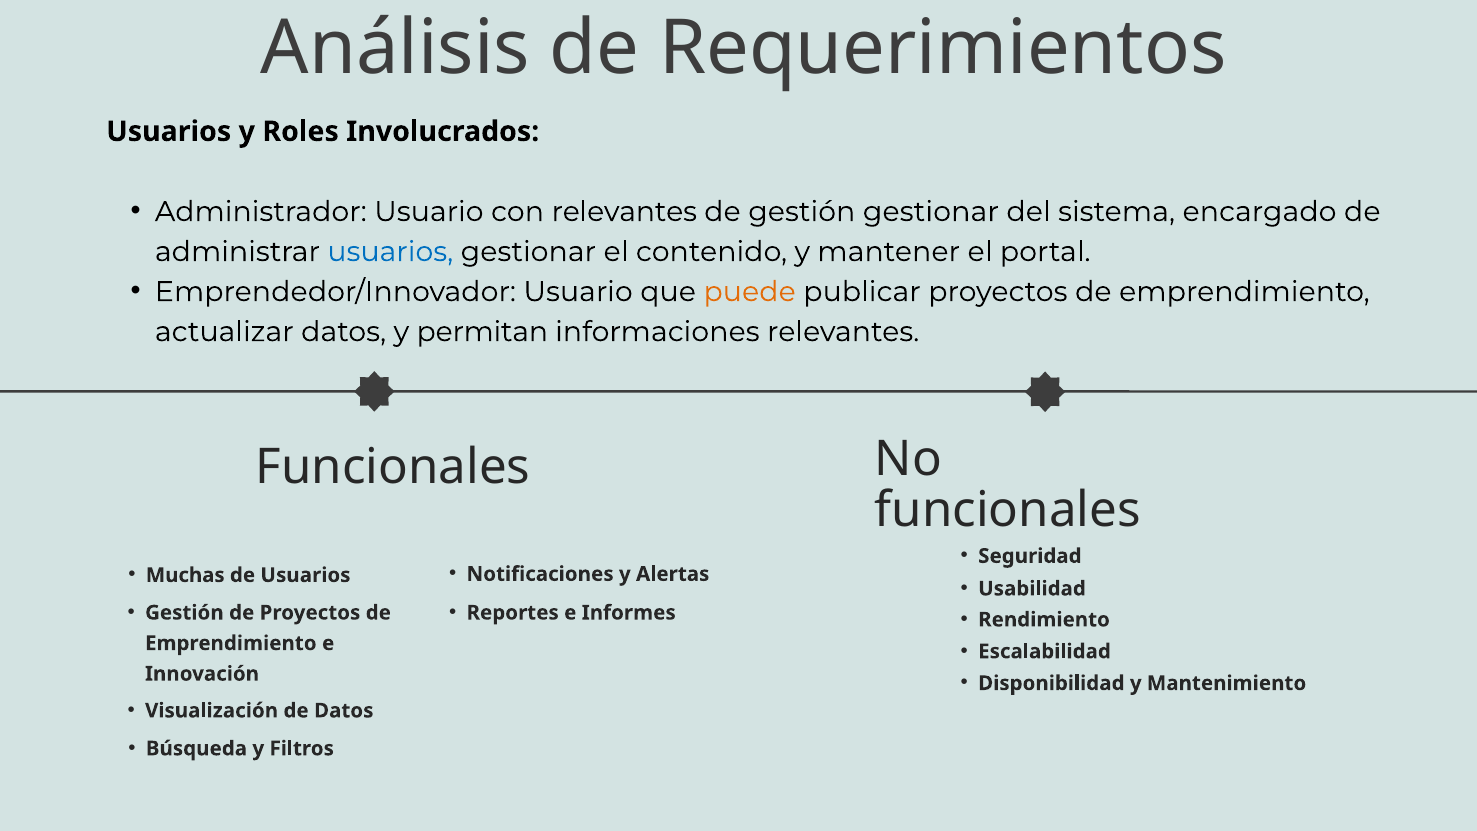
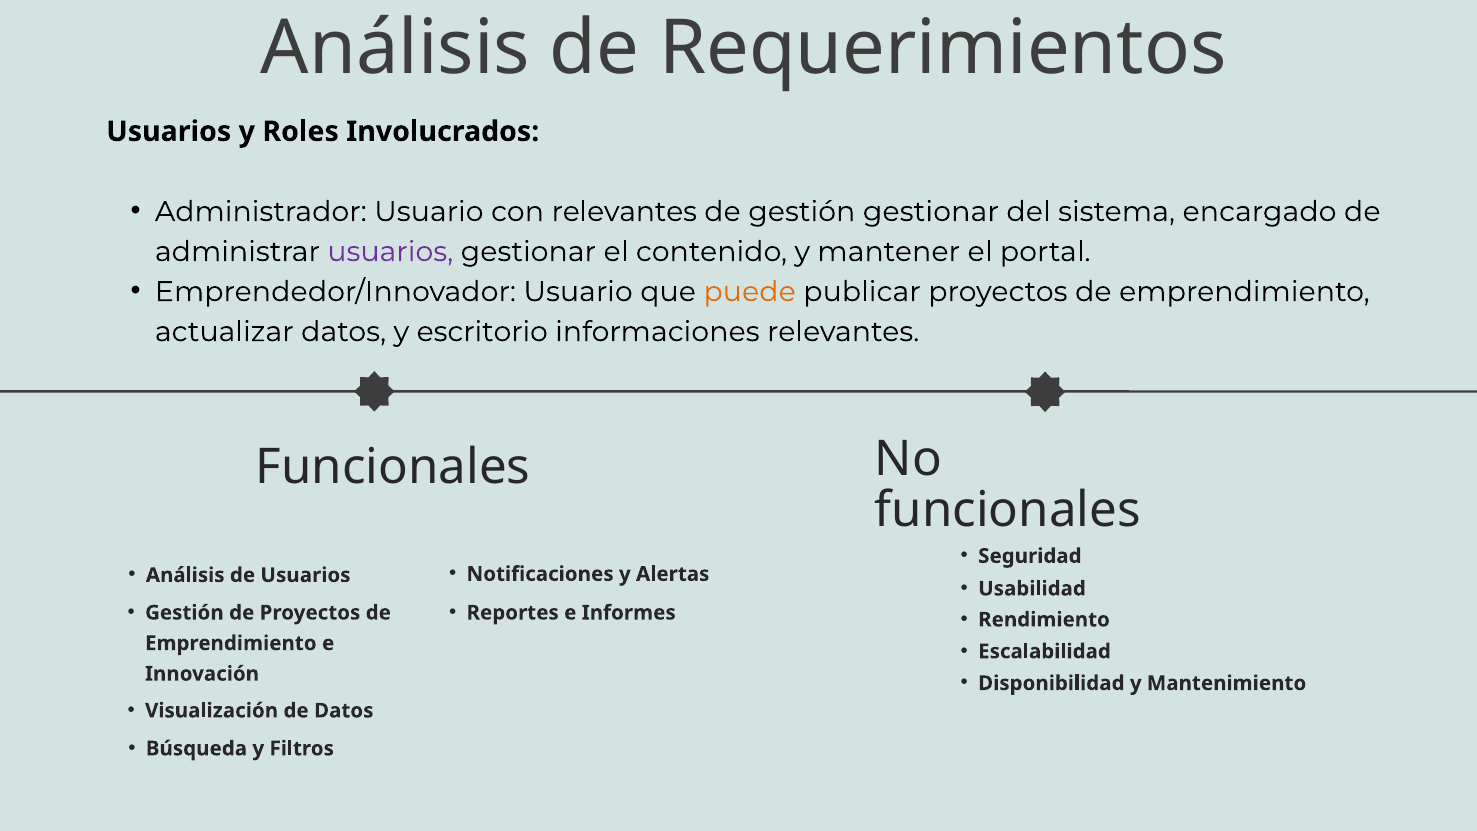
usuarios at (390, 252) colour: blue -> purple
permitan: permitan -> escritorio
Muchas at (185, 575): Muchas -> Análisis
